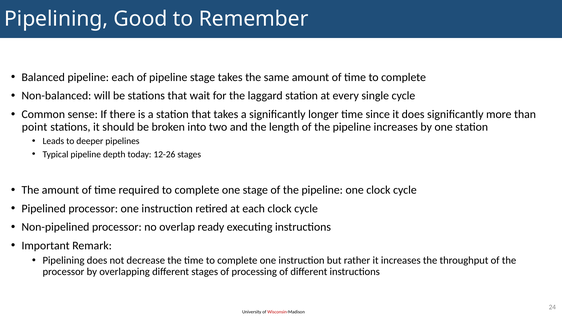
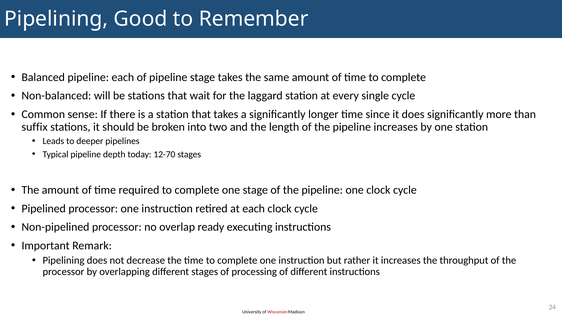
point: point -> suffix
12-26: 12-26 -> 12-70
